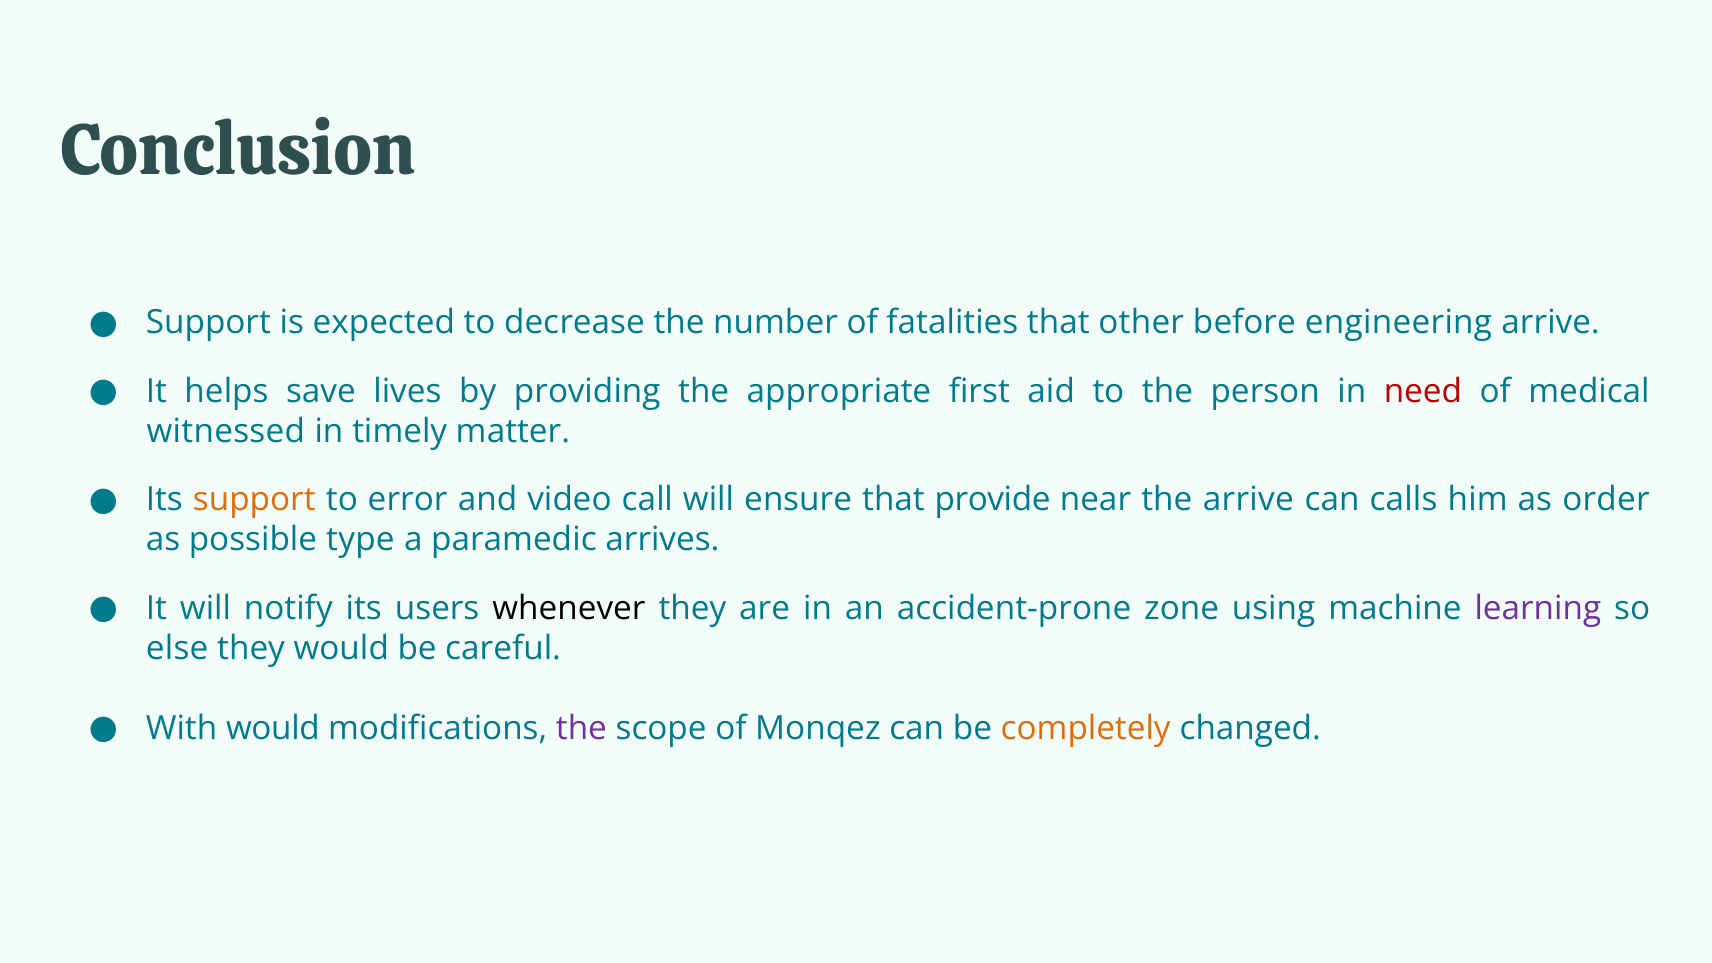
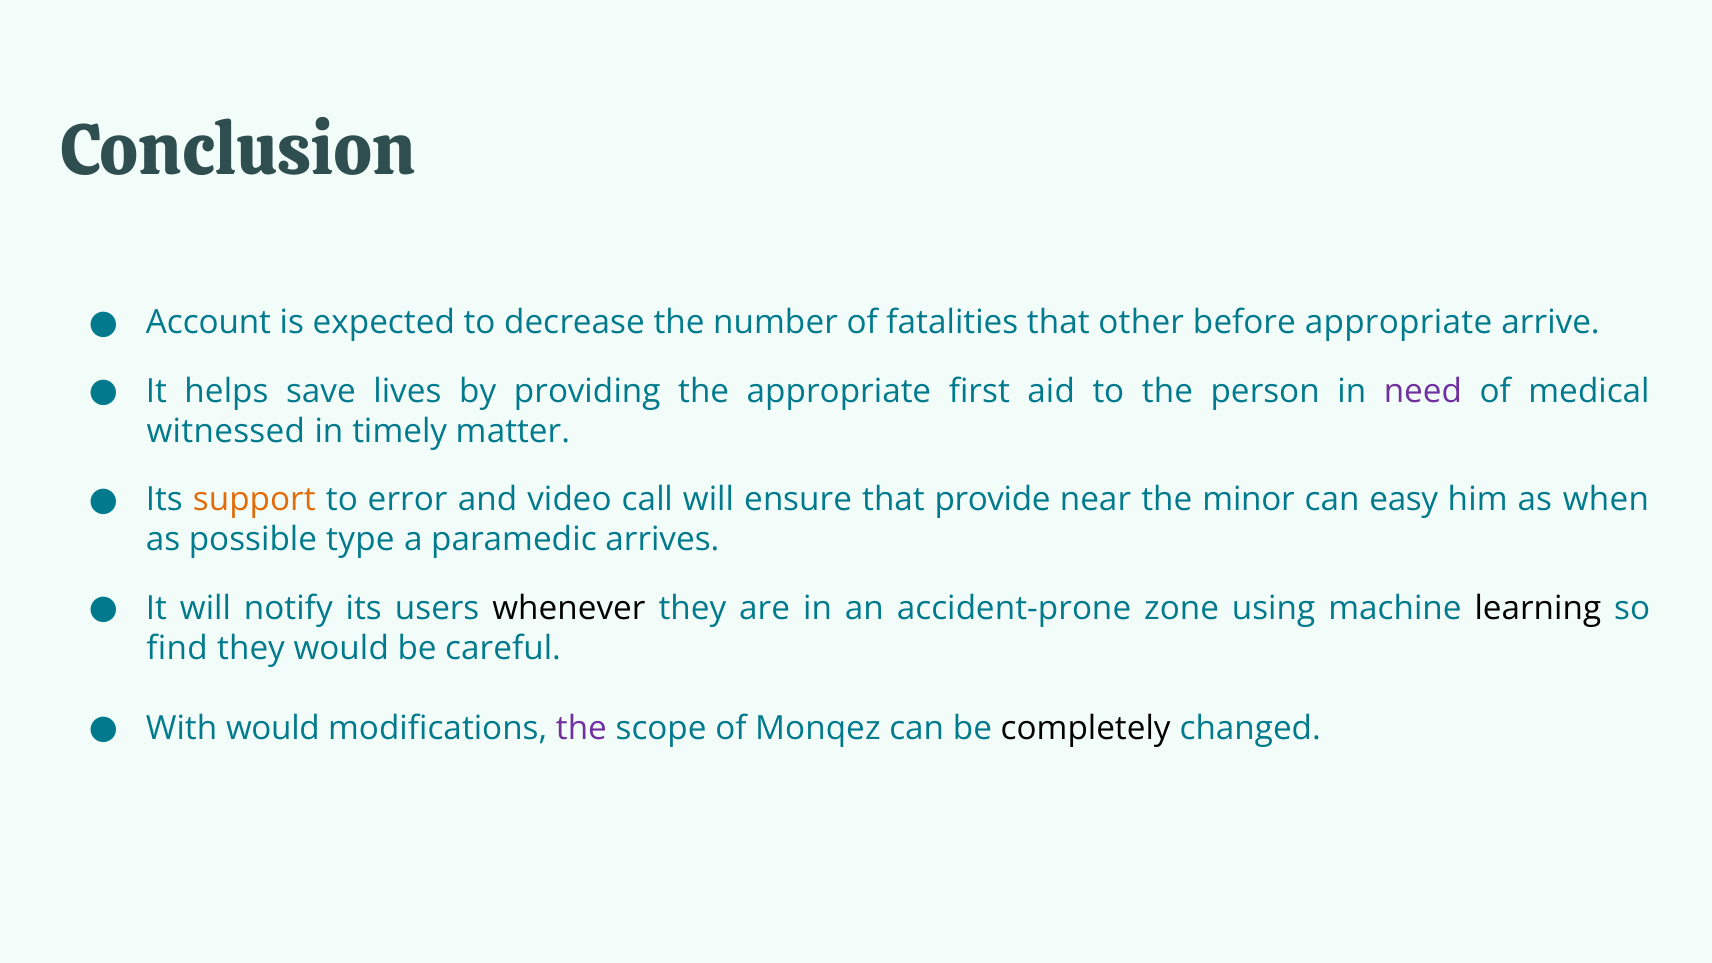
Support at (208, 323): Support -> Account
before engineering: engineering -> appropriate
need colour: red -> purple
the arrive: arrive -> minor
calls: calls -> easy
order: order -> when
learning colour: purple -> black
else: else -> find
completely colour: orange -> black
